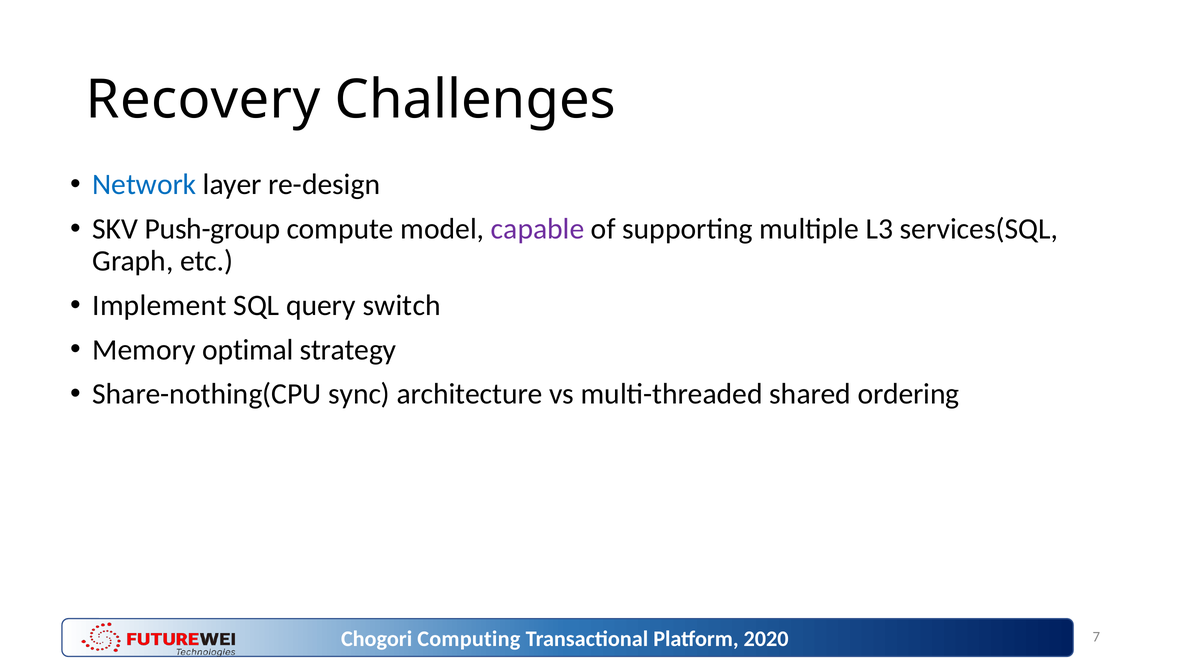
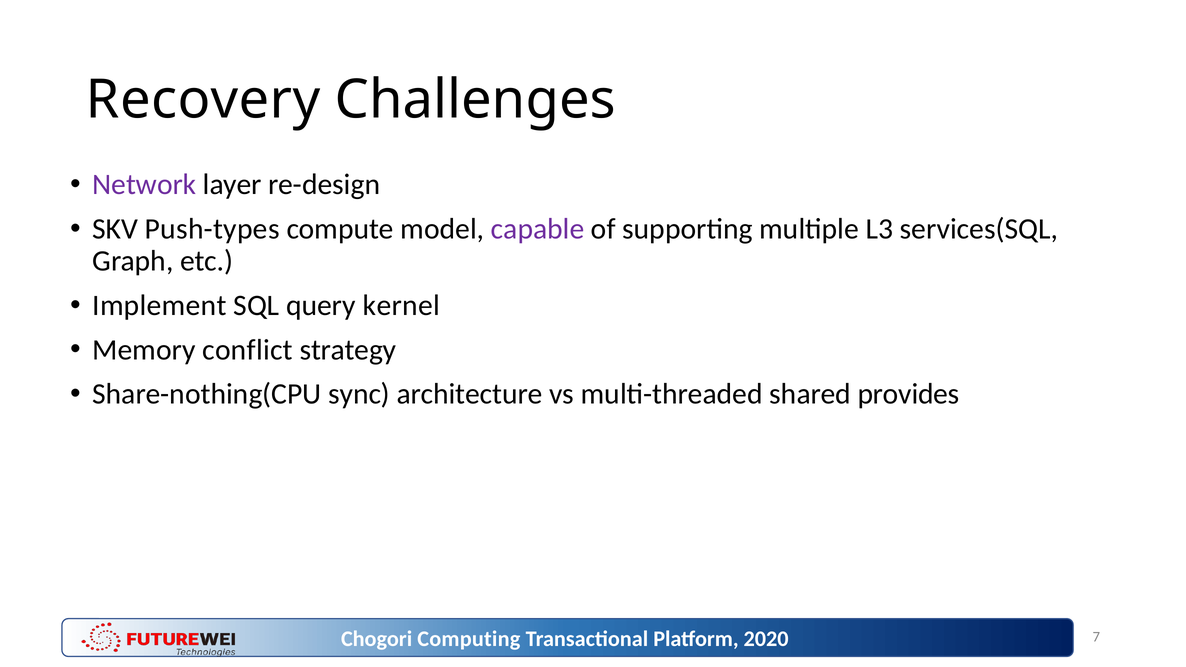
Network colour: blue -> purple
Push-group: Push-group -> Push-types
switch: switch -> kernel
optimal: optimal -> conflict
ordering: ordering -> provides
